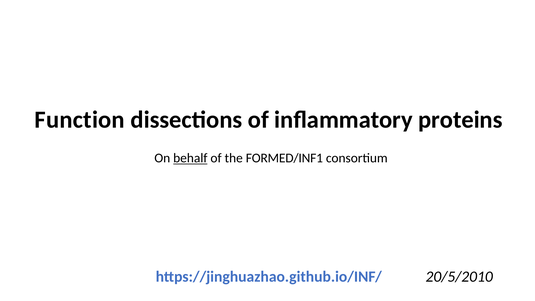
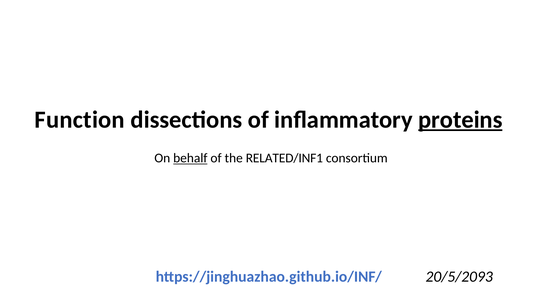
proteins underline: none -> present
FORMED/INF1: FORMED/INF1 -> RELATED/INF1
20/5/2010: 20/5/2010 -> 20/5/2093
